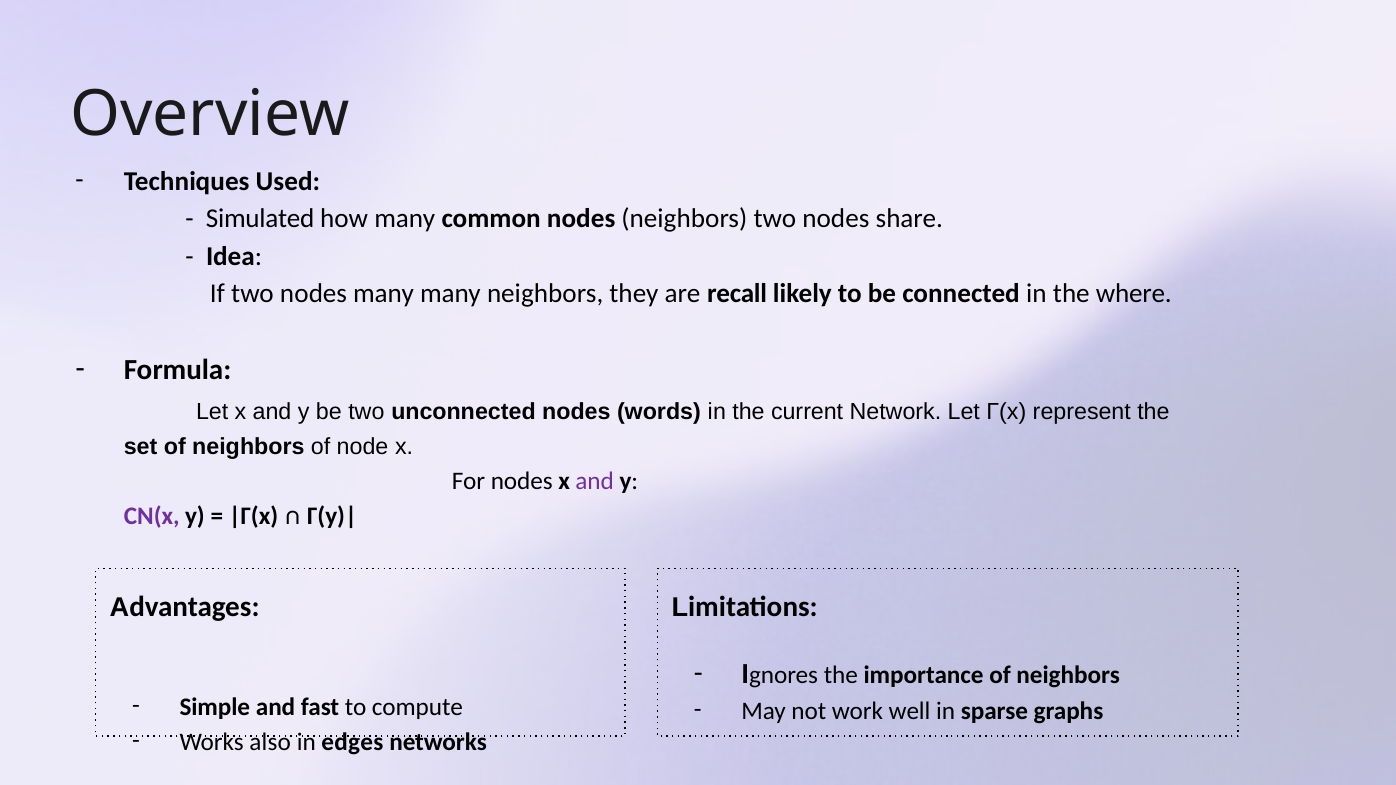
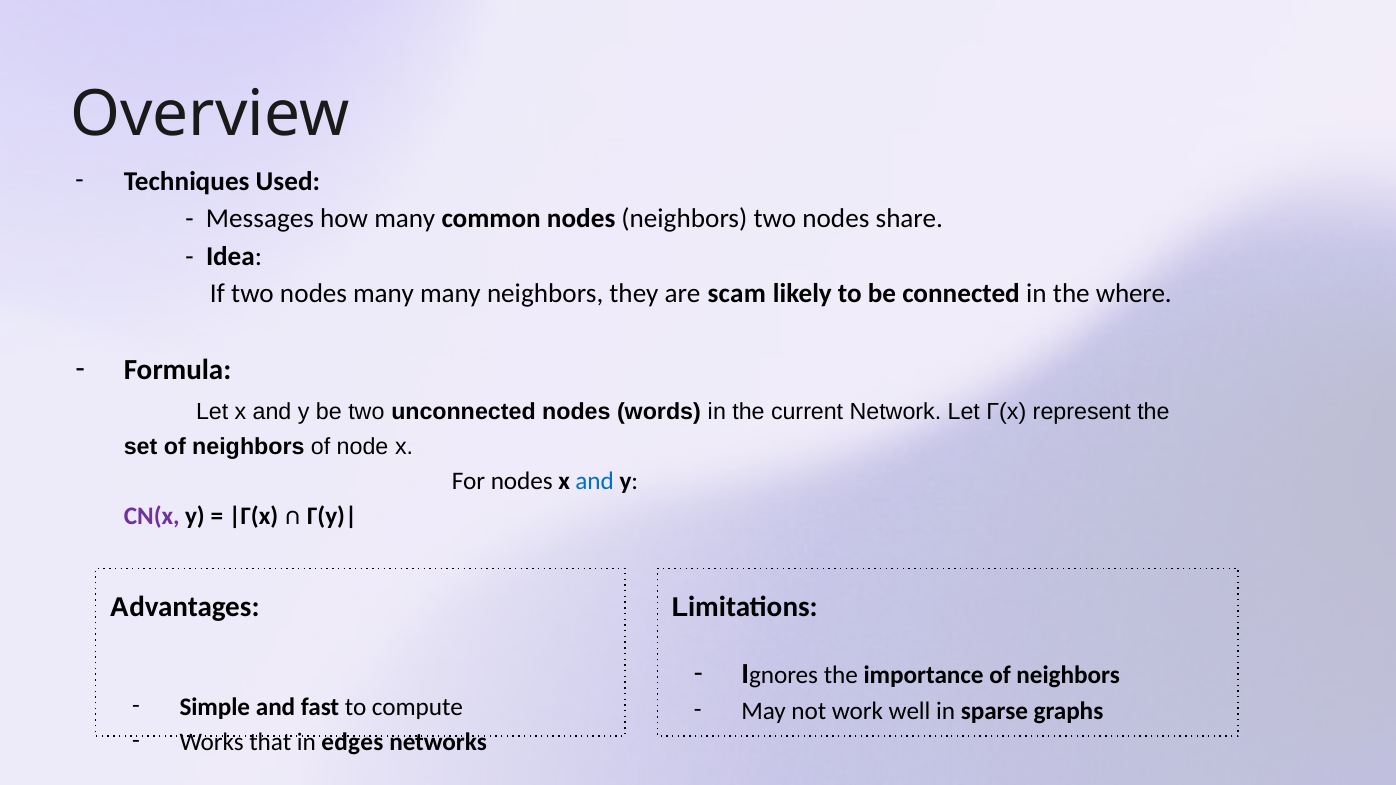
Simulated: Simulated -> Messages
recall: recall -> scam
and at (595, 481) colour: purple -> blue
also: also -> that
